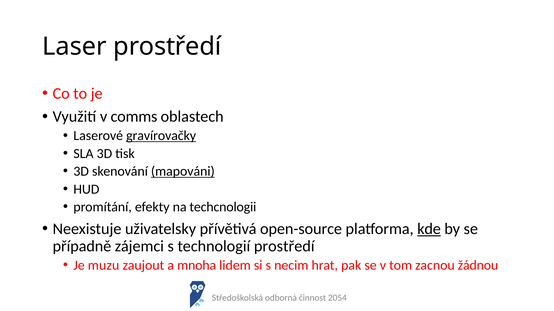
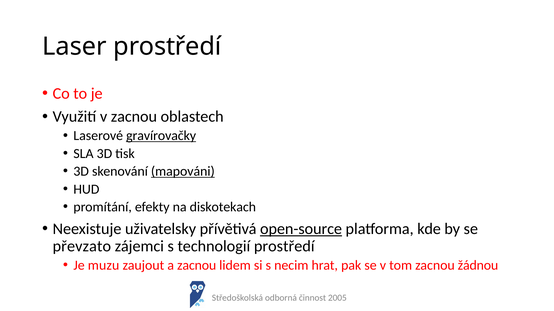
v comms: comms -> zacnou
techcnologii: techcnologii -> diskotekach
open-source underline: none -> present
kde underline: present -> none
případně: případně -> převzato
a mnoha: mnoha -> zacnou
2054: 2054 -> 2005
